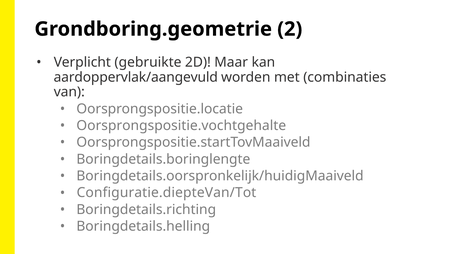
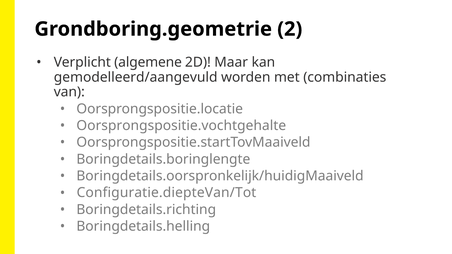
gebruikte: gebruikte -> algemene
aardoppervlak/aangevuld: aardoppervlak/aangevuld -> gemodelleerd/aangevuld
